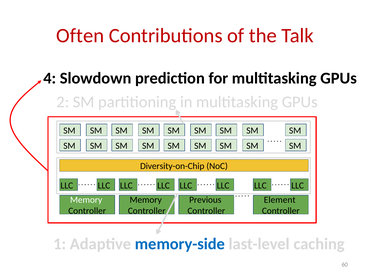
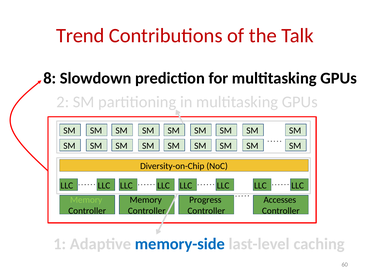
Often: Often -> Trend
4: 4 -> 8
Memory at (86, 200) colour: white -> light green
Previous: Previous -> Progress
Element: Element -> Accesses
